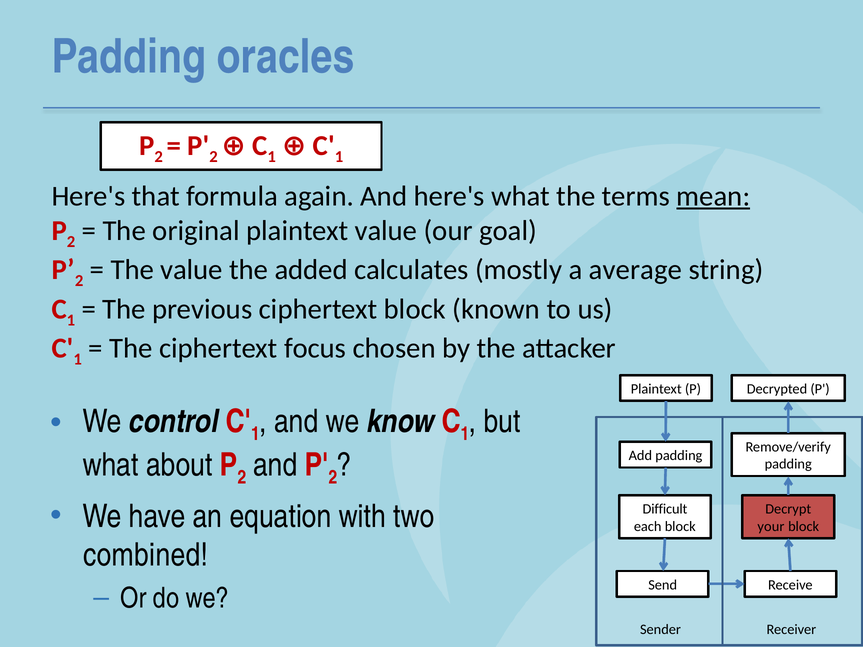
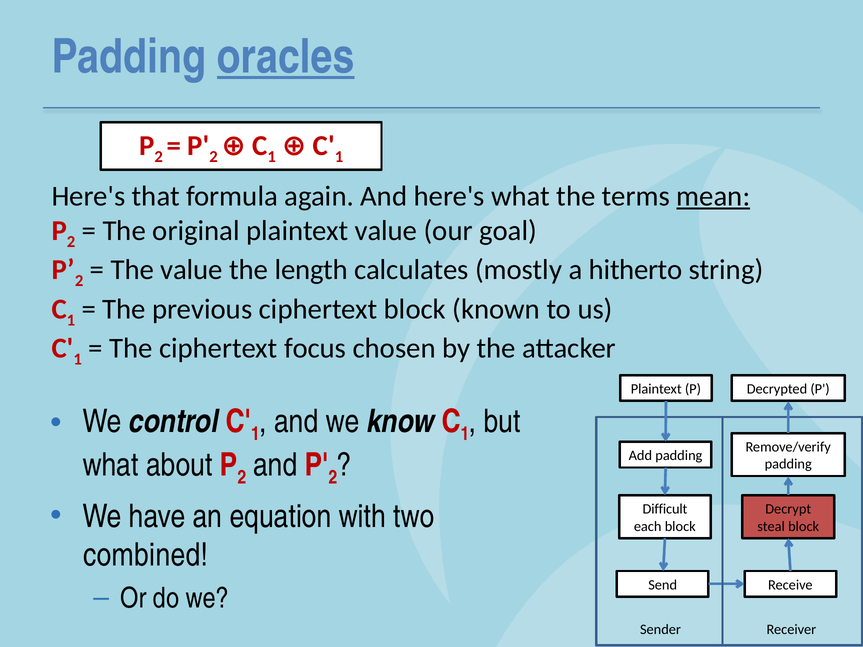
oracles underline: none -> present
added: added -> length
average: average -> hitherto
your: your -> steal
